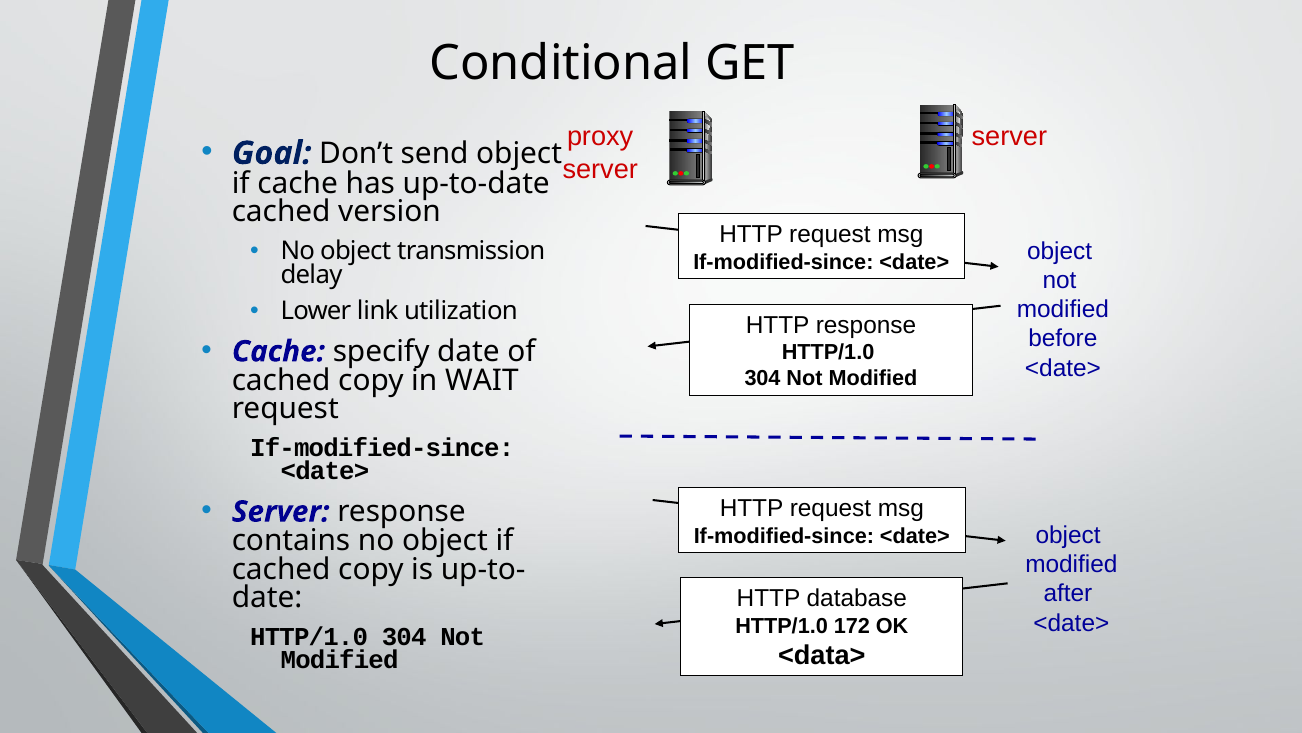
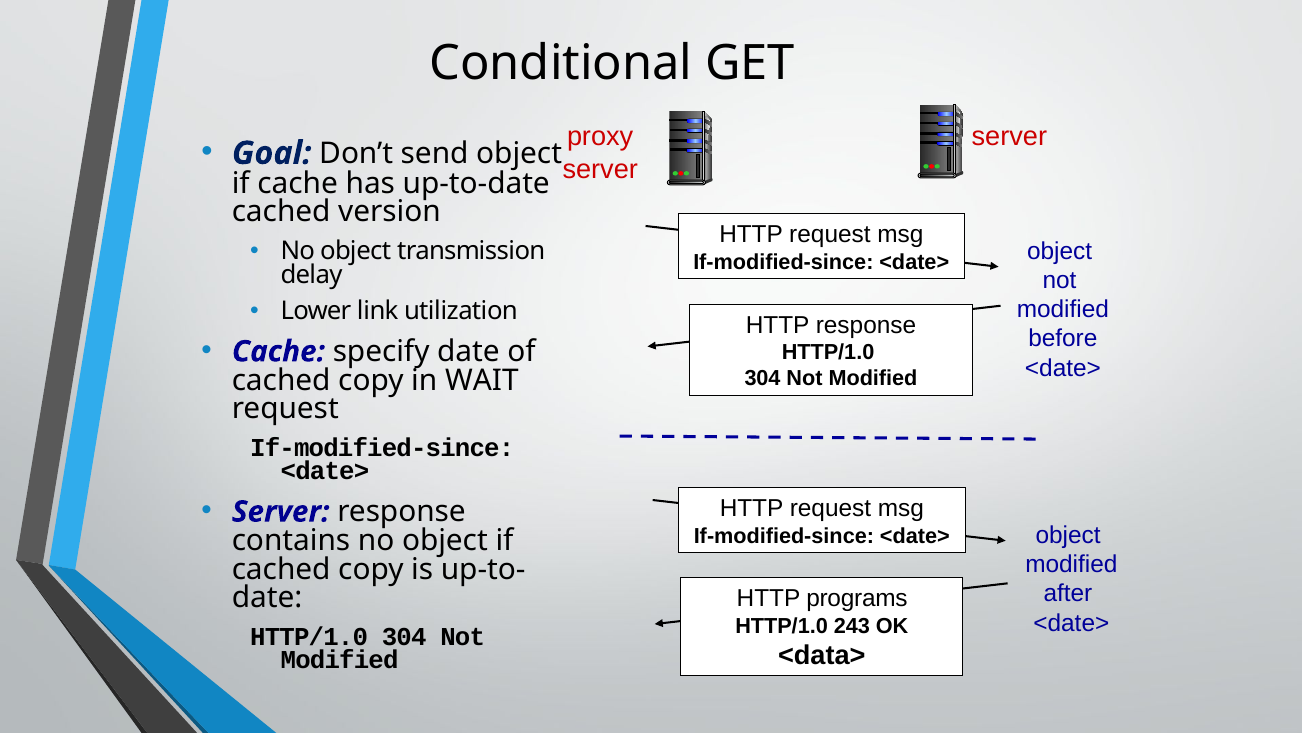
database: database -> programs
172: 172 -> 243
